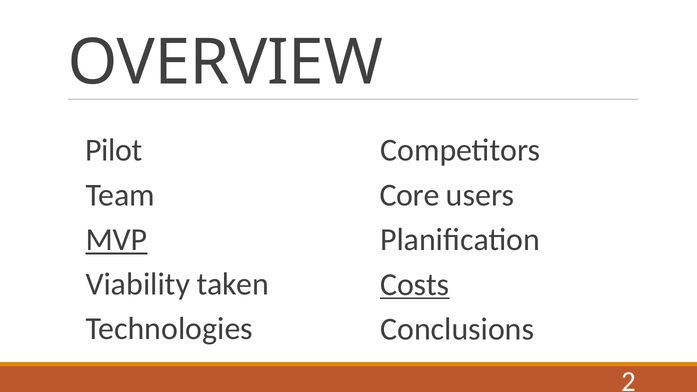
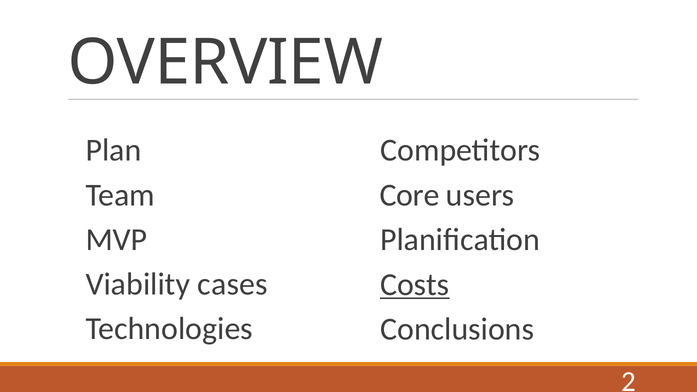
Pilot: Pilot -> Plan
MVP underline: present -> none
taken: taken -> cases
